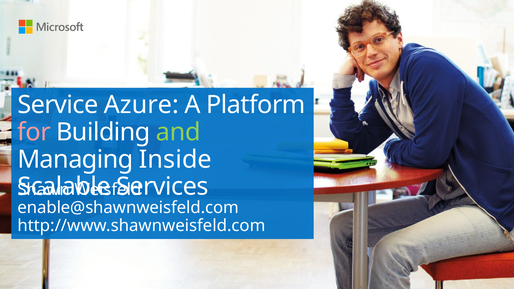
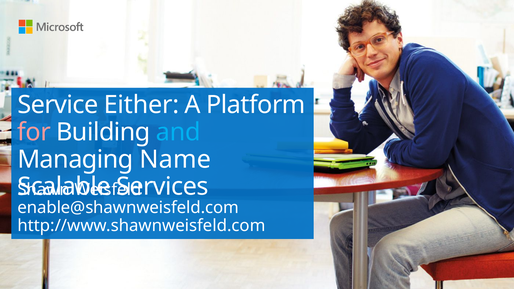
Azure: Azure -> Either
and colour: light green -> light blue
Inside: Inside -> Name
